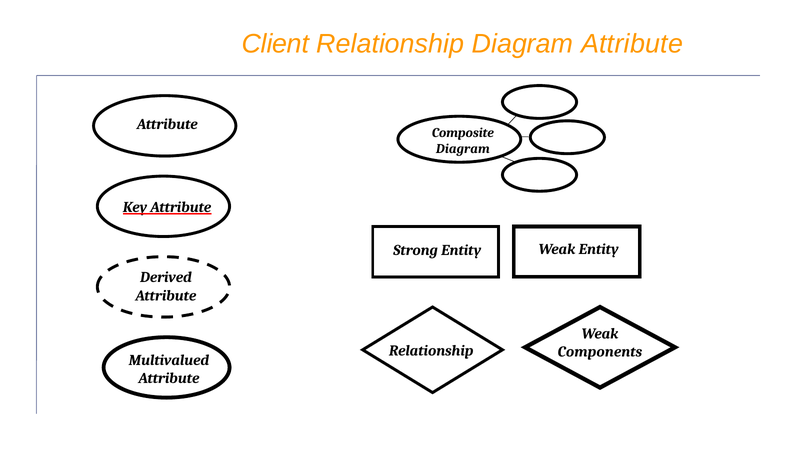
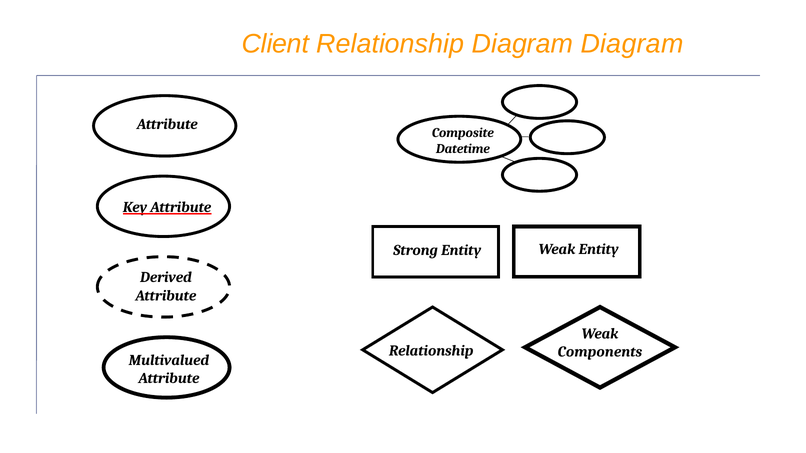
Diagram Attribute: Attribute -> Diagram
Diagram at (463, 149): Diagram -> Datetime
